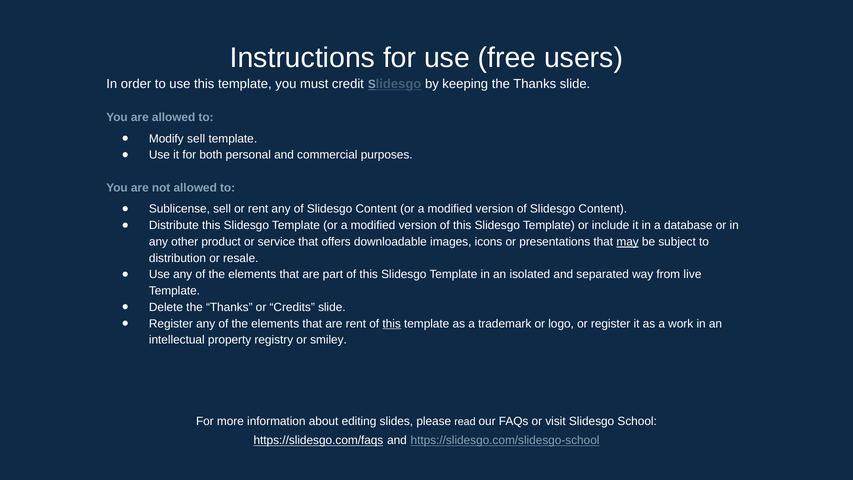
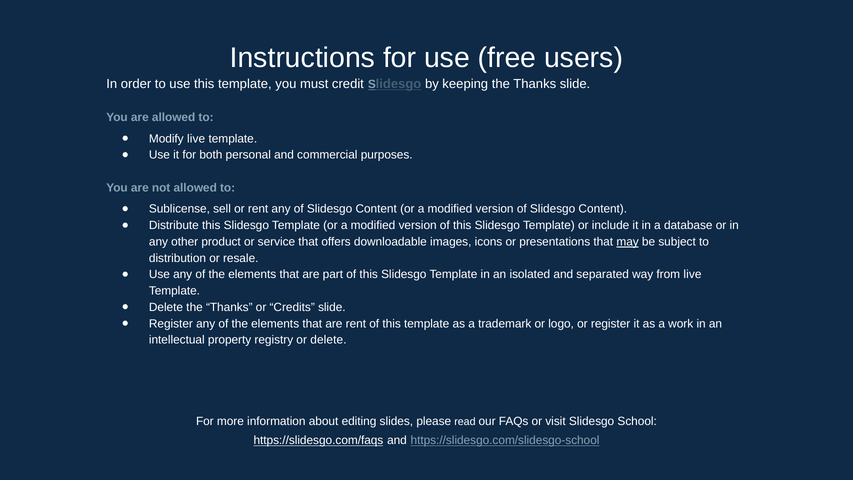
Modify sell: sell -> live
this at (392, 323) underline: present -> none
or smiley: smiley -> delete
